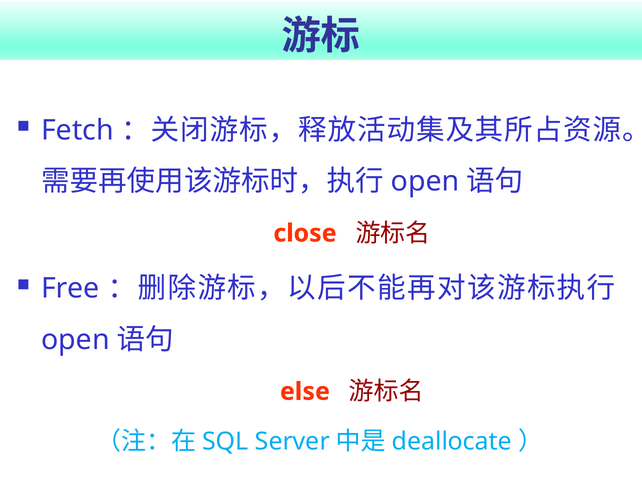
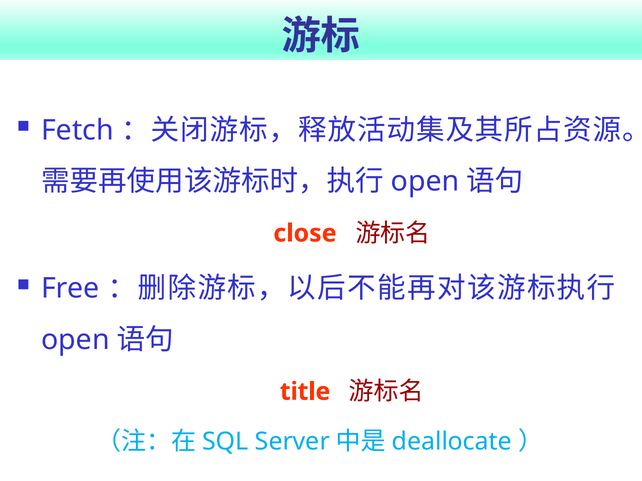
else: else -> title
